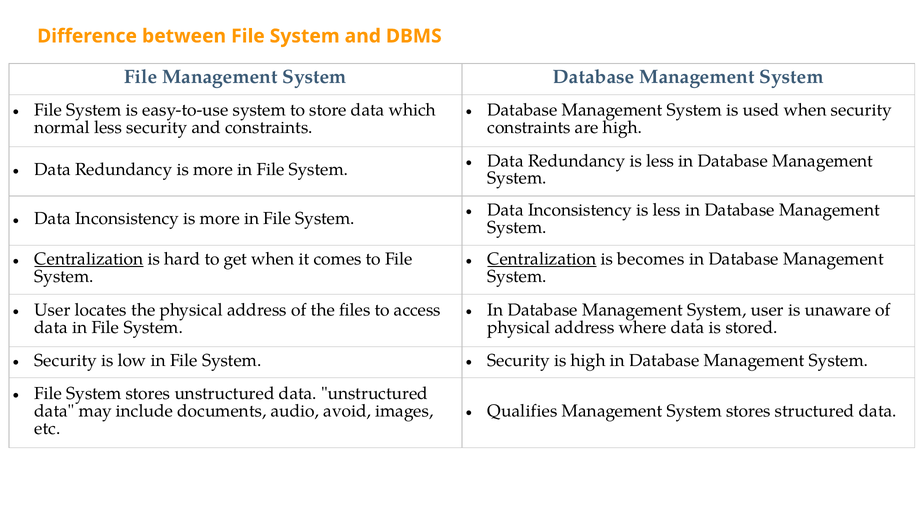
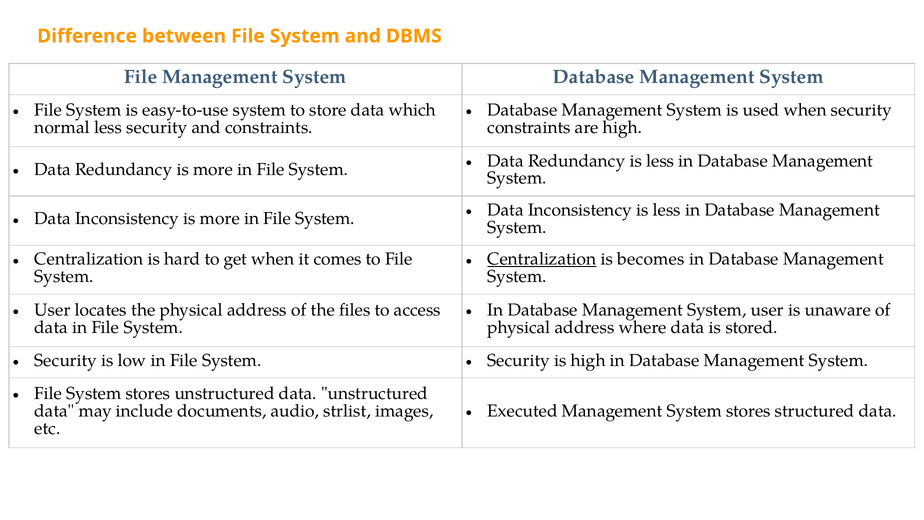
Centralization at (89, 259) underline: present -> none
Qualifies: Qualifies -> Executed
avoid: avoid -> strlist
